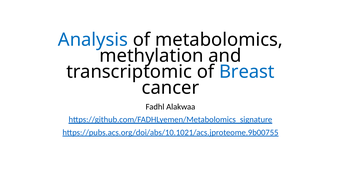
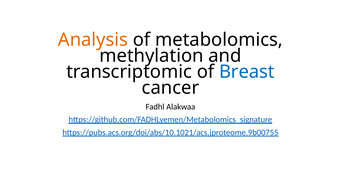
Analysis colour: blue -> orange
